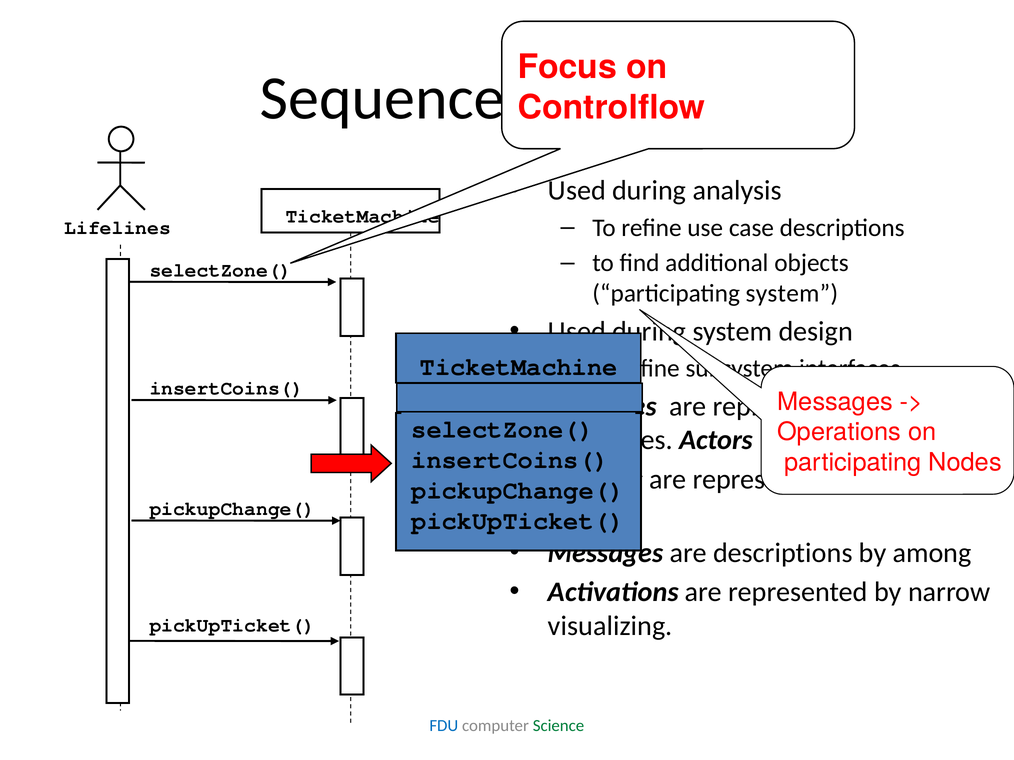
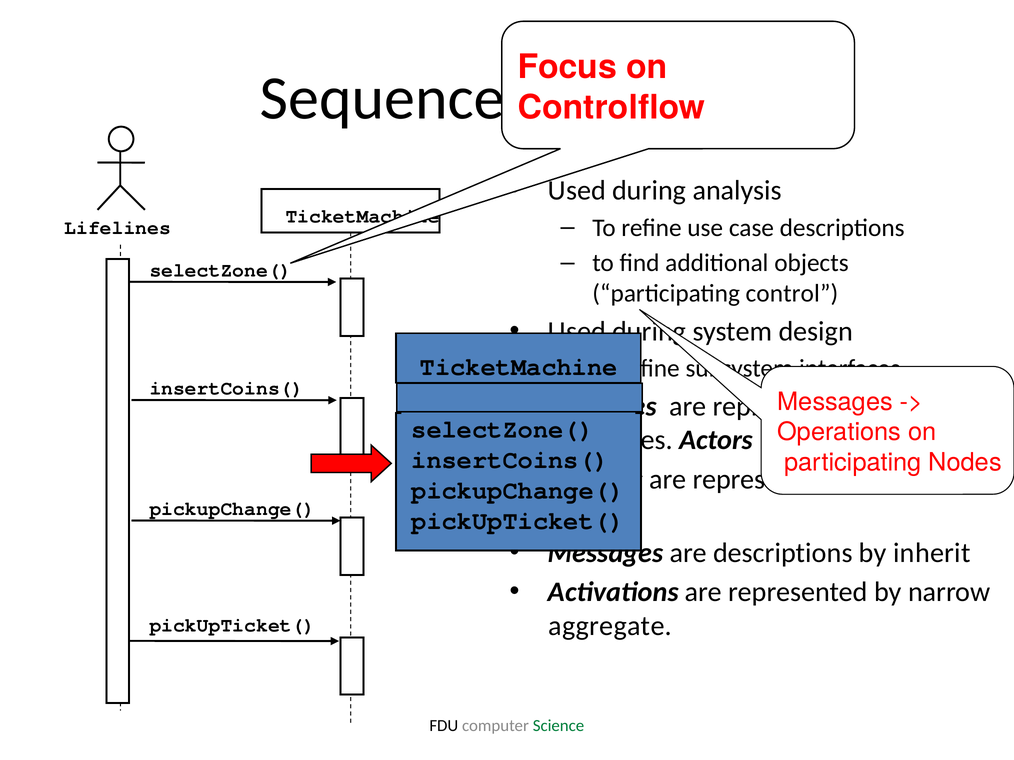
participating system: system -> control
among: among -> inherit
visualizing: visualizing -> aggregate
FDU colour: blue -> black
